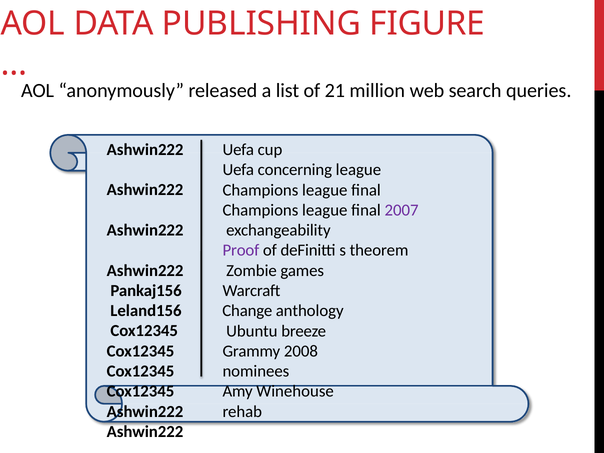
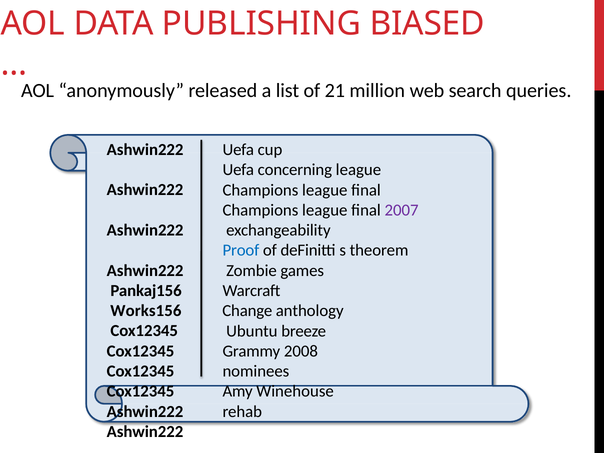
FIGURE: FIGURE -> BIASED
Proof colour: purple -> blue
Leland156: Leland156 -> Works156
